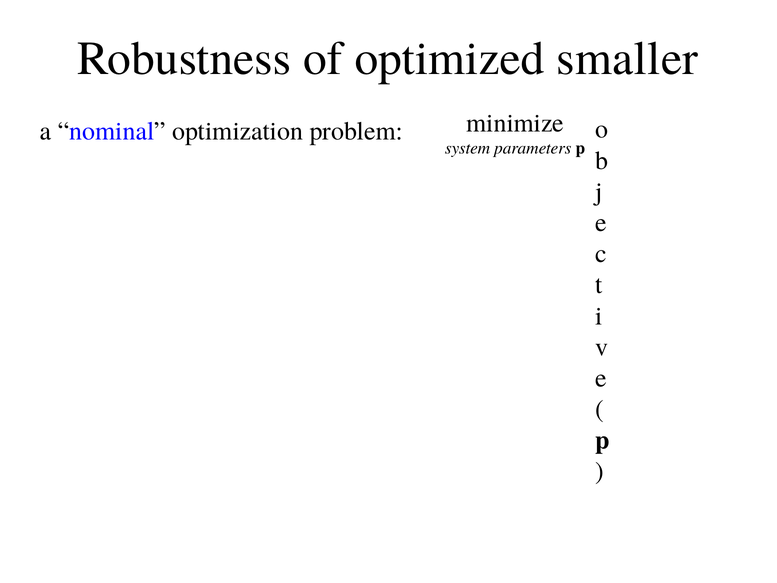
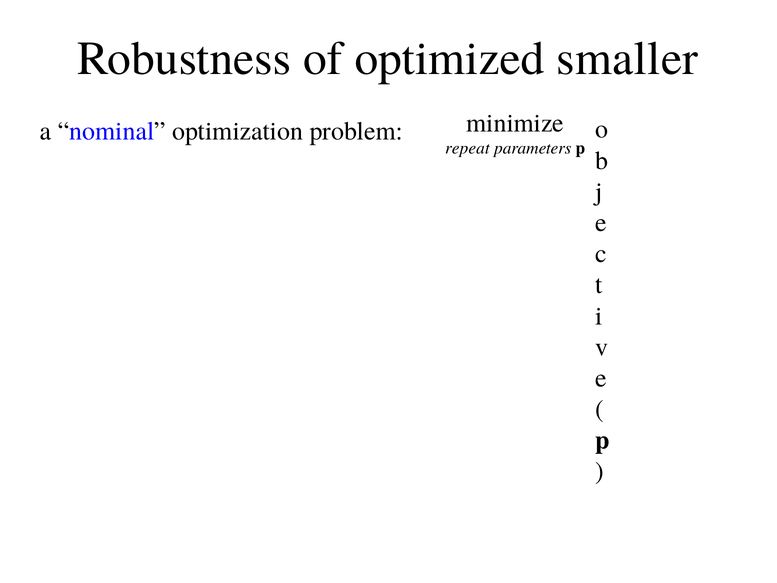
system: system -> repeat
